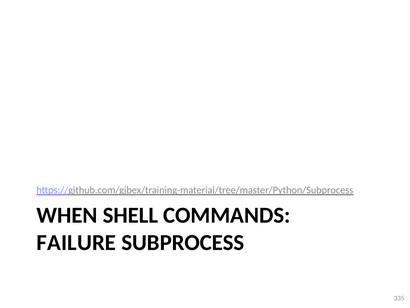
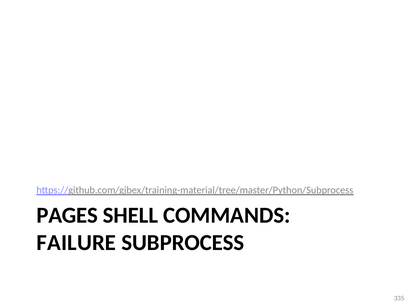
WHEN: WHEN -> PAGES
